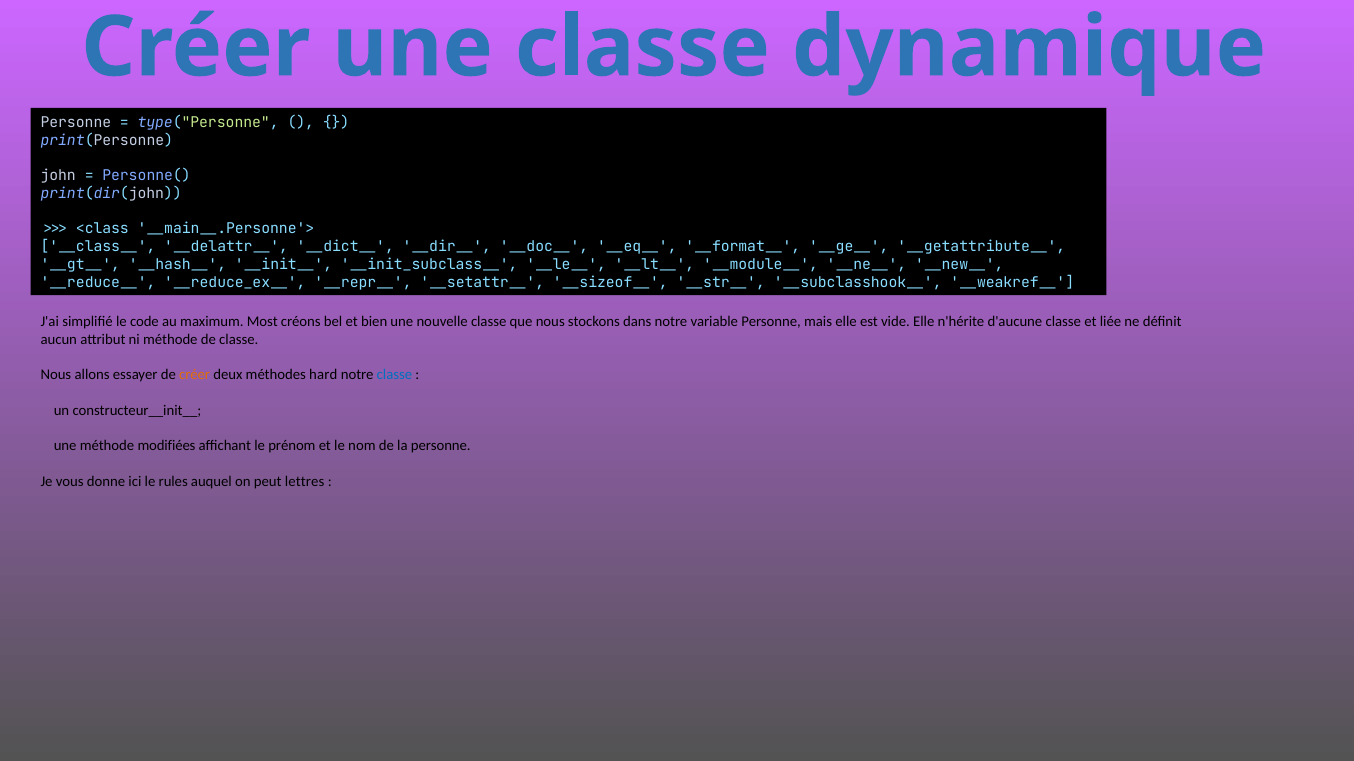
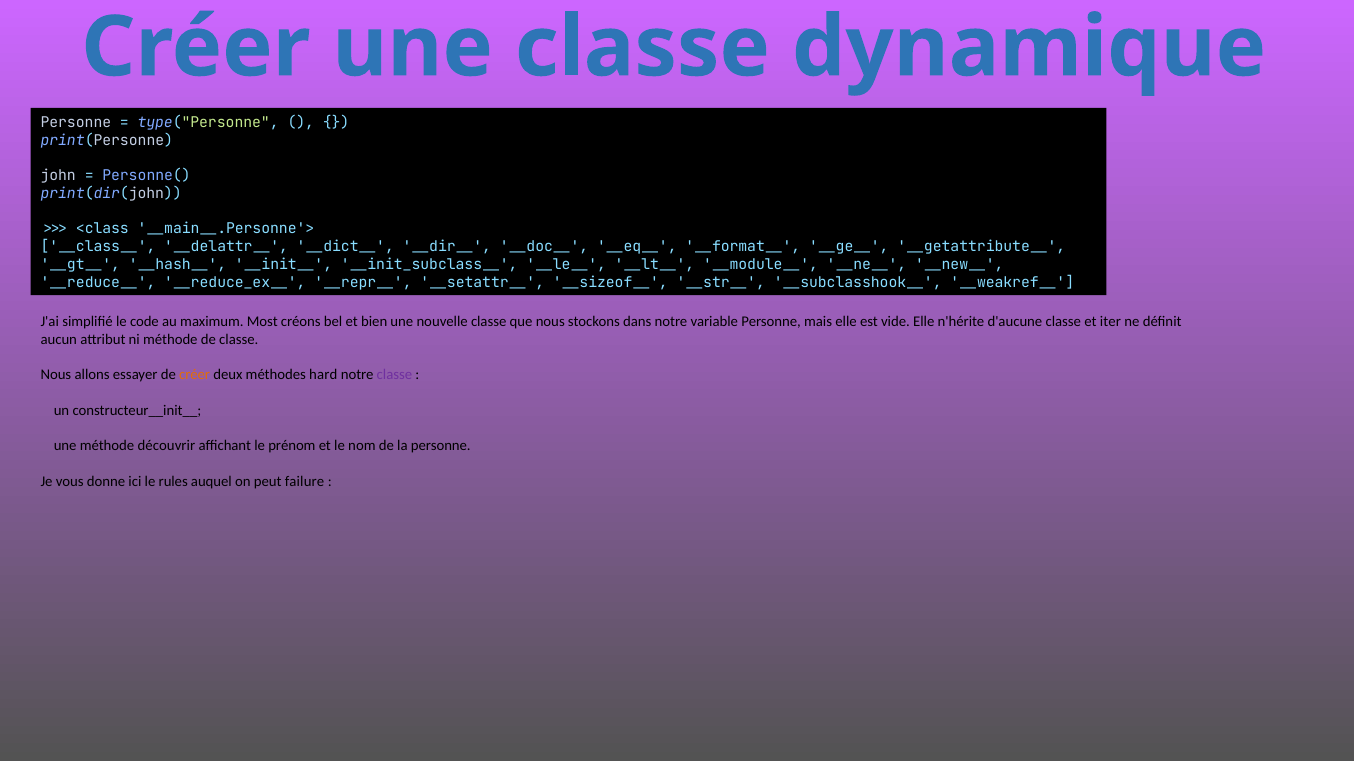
liée: liée -> iter
classe at (394, 375) colour: blue -> purple
modifiées: modifiées -> découvrir
lettres: lettres -> failure
